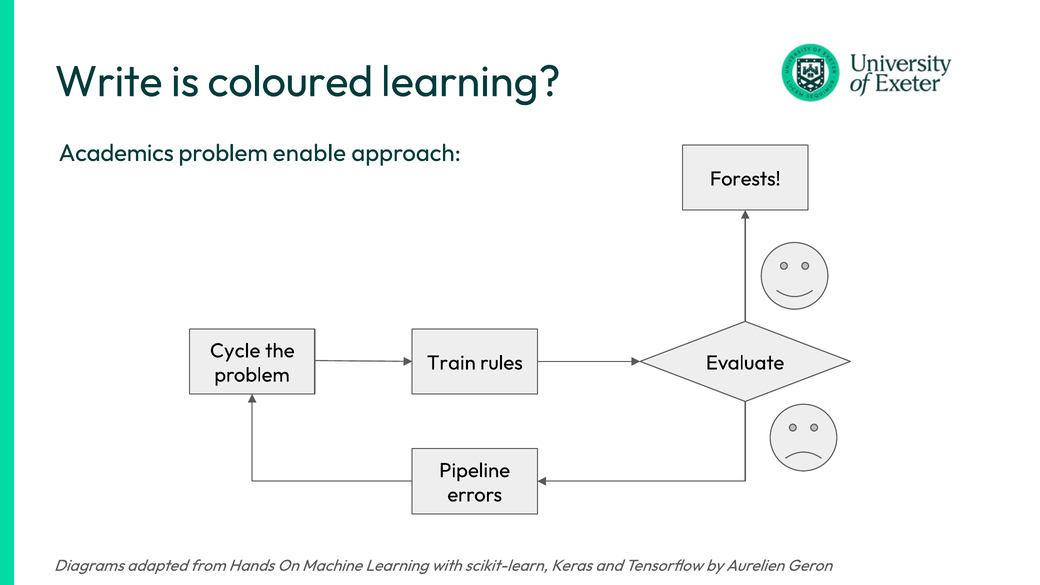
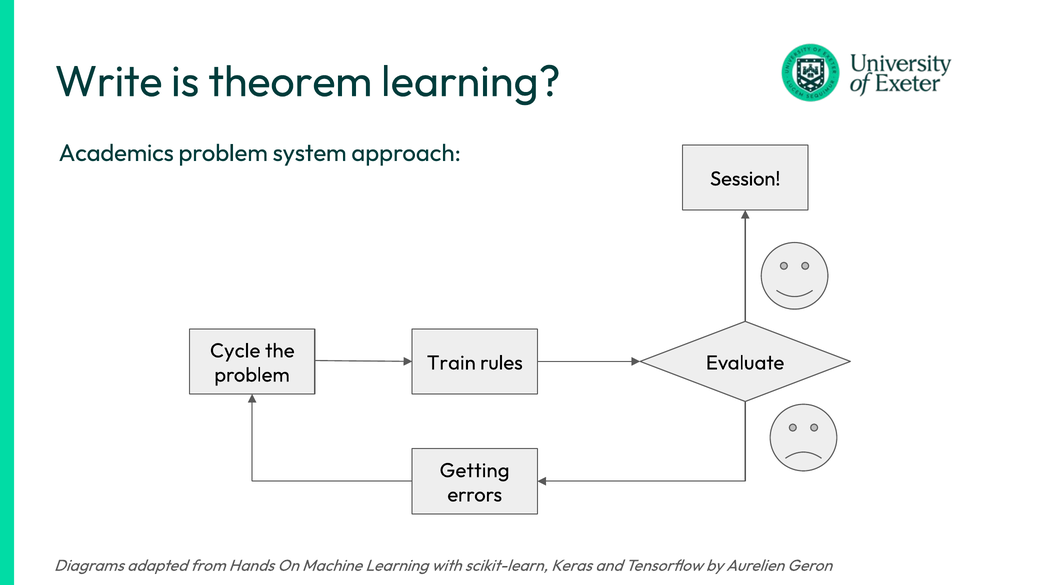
coloured: coloured -> theorem
enable: enable -> system
Forests: Forests -> Session
Pipeline: Pipeline -> Getting
